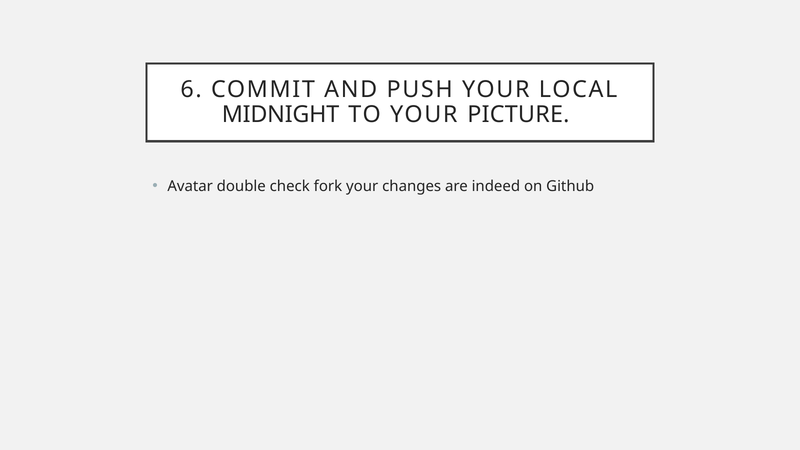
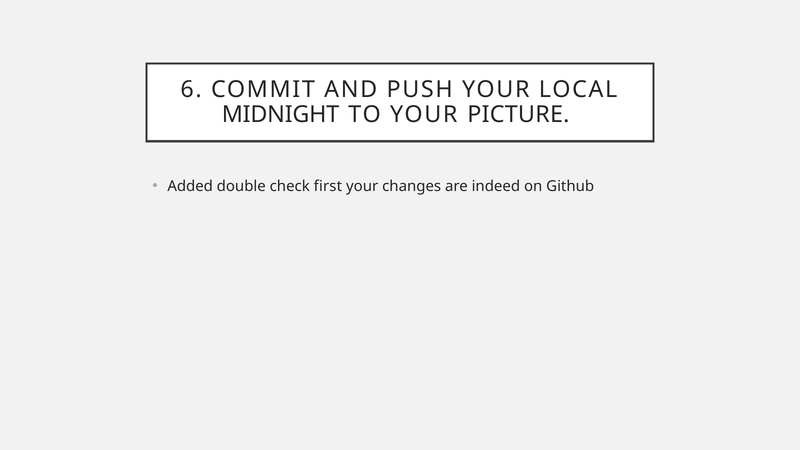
Avatar: Avatar -> Added
fork: fork -> first
